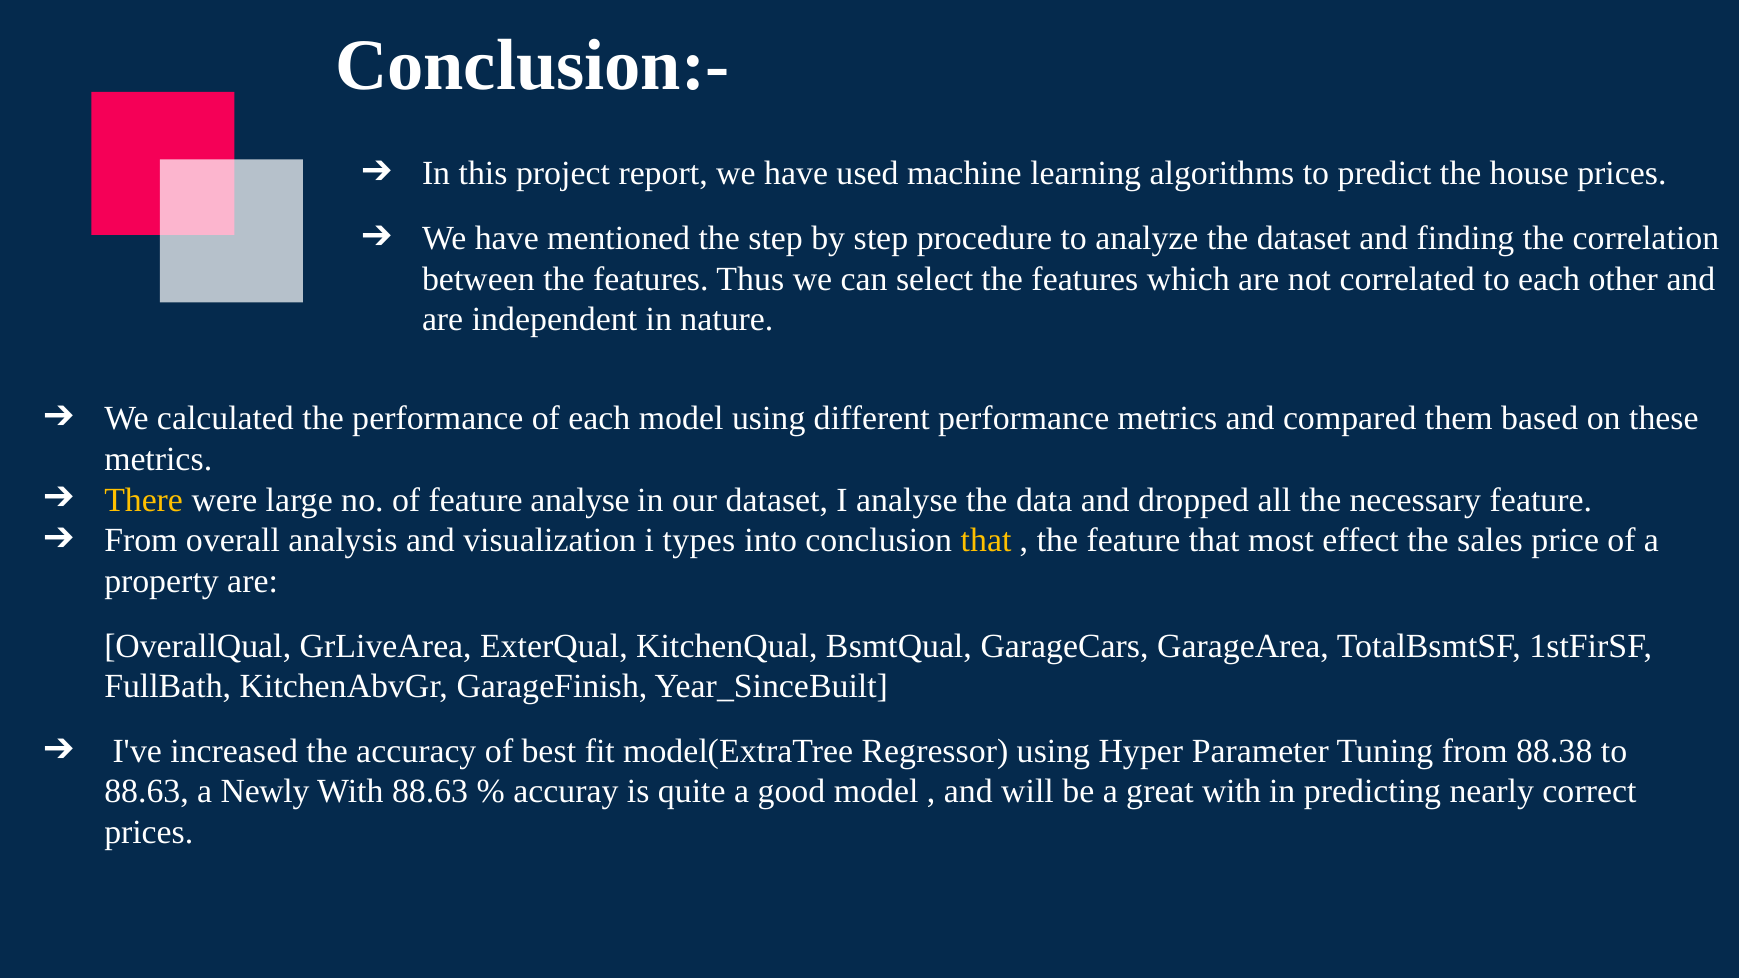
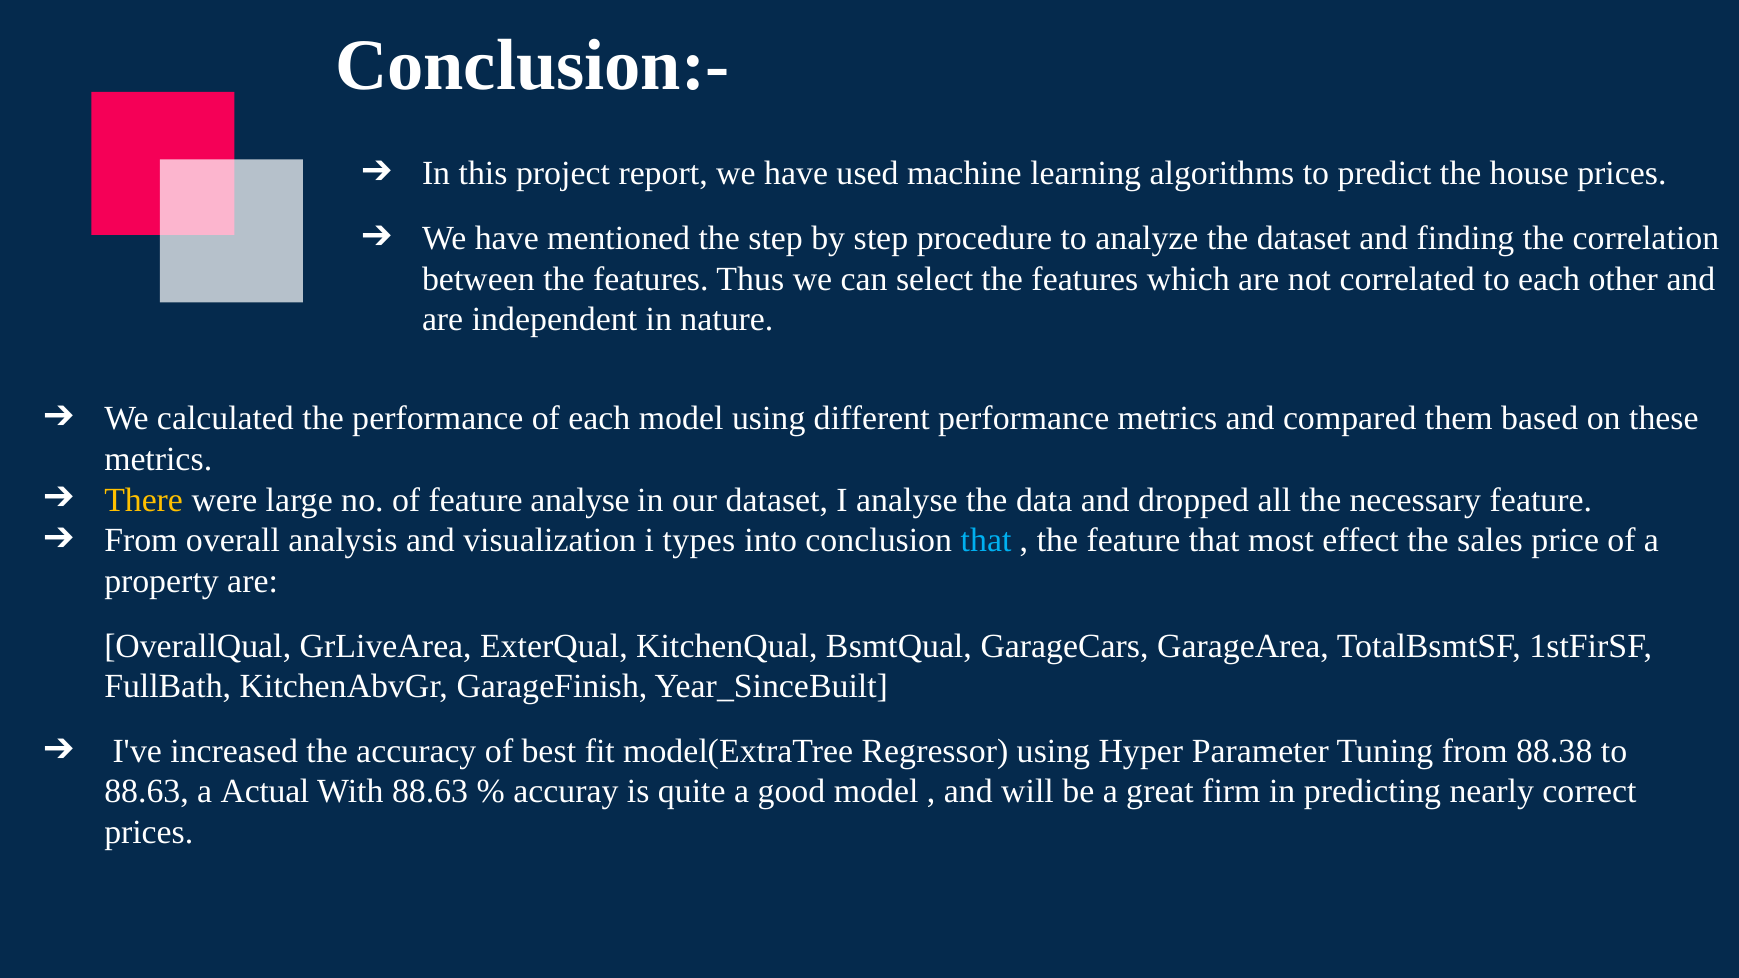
that at (986, 541) colour: yellow -> light blue
Newly: Newly -> Actual
great with: with -> firm
